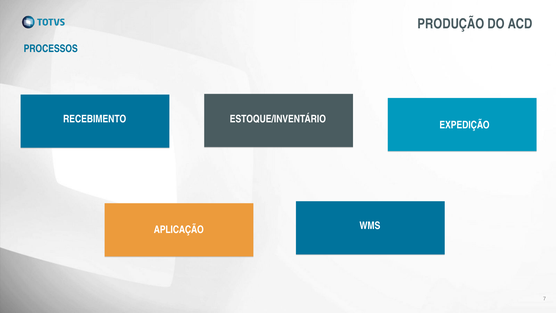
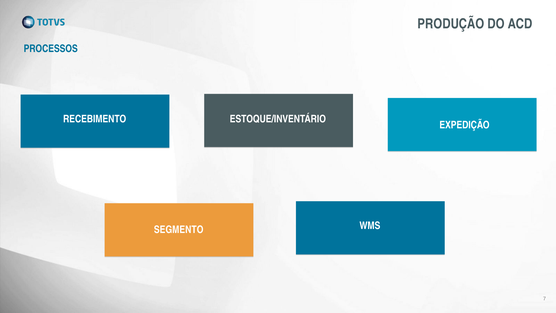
APLICAÇÃO: APLICAÇÃO -> SEGMENTO
